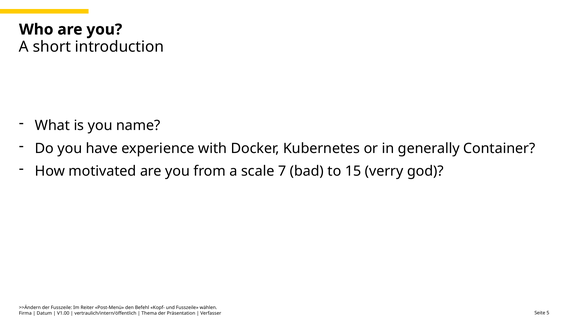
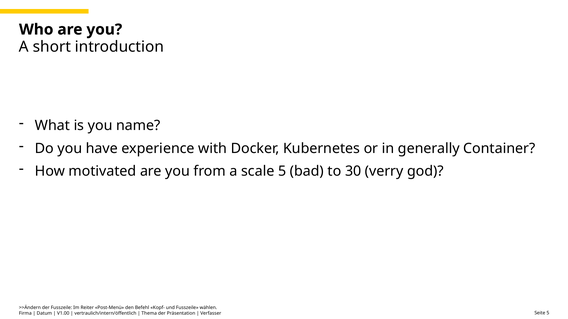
scale 7: 7 -> 5
15: 15 -> 30
